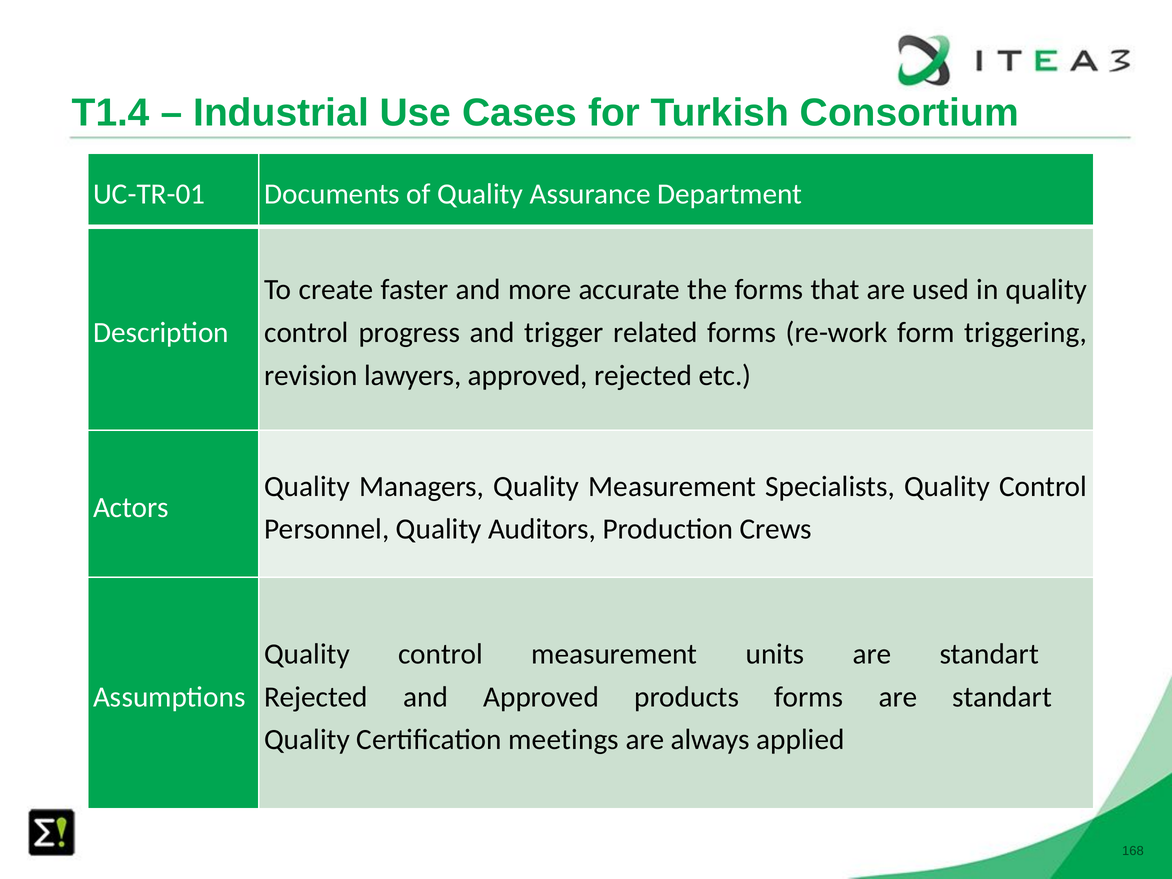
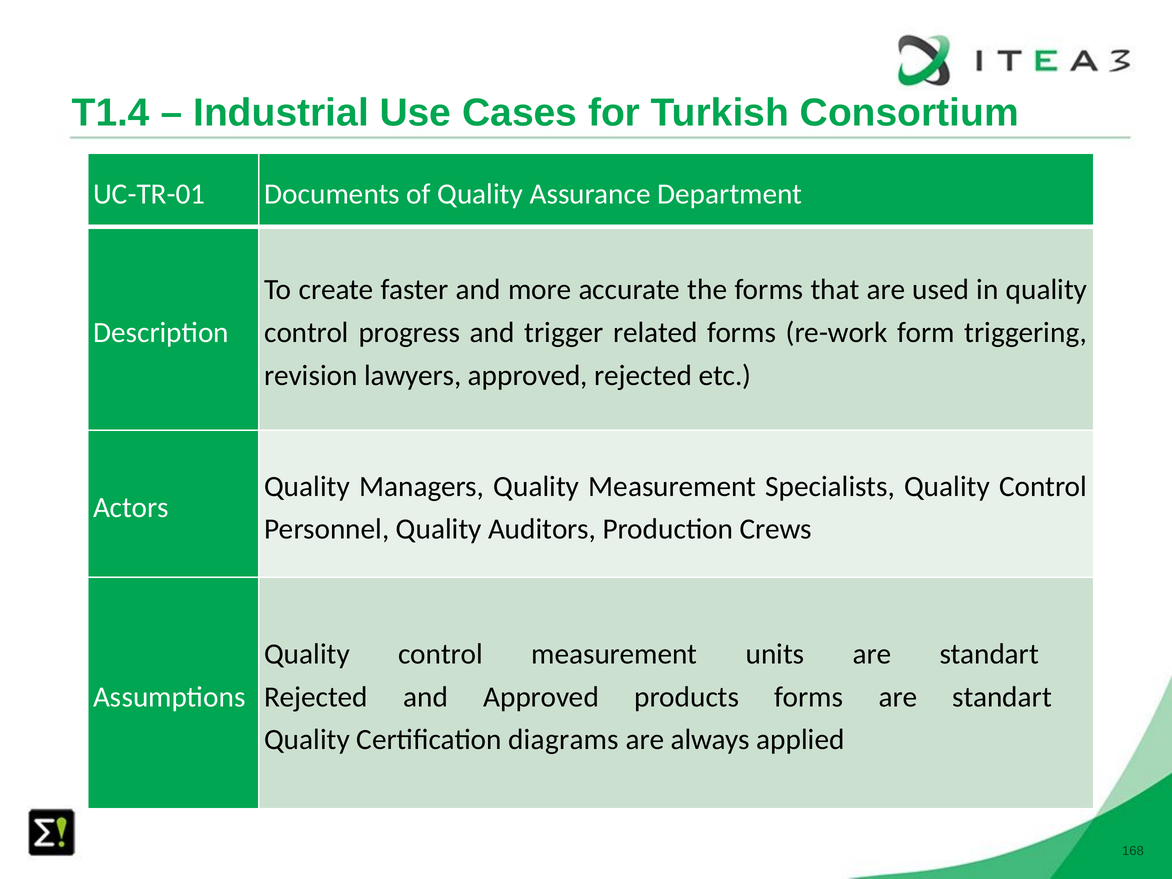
meetings: meetings -> diagrams
